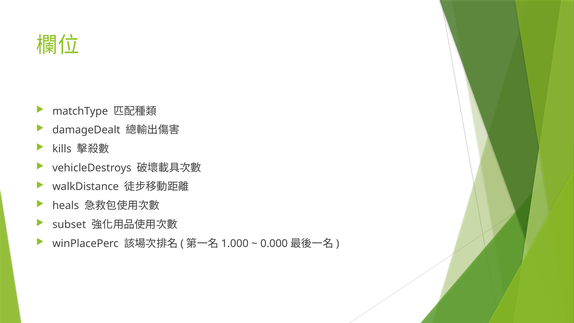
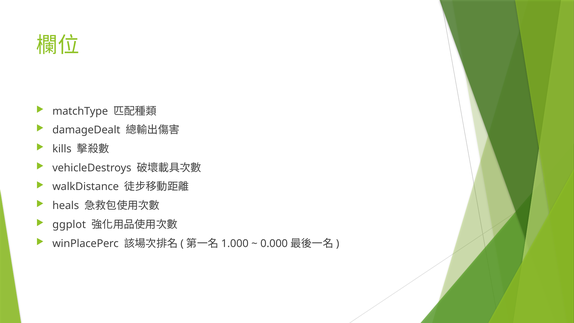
subset: subset -> ggplot
